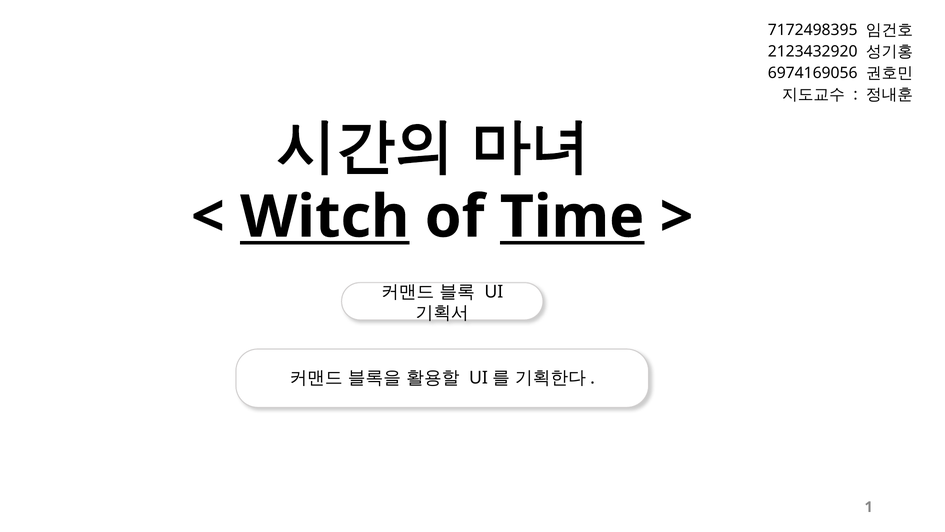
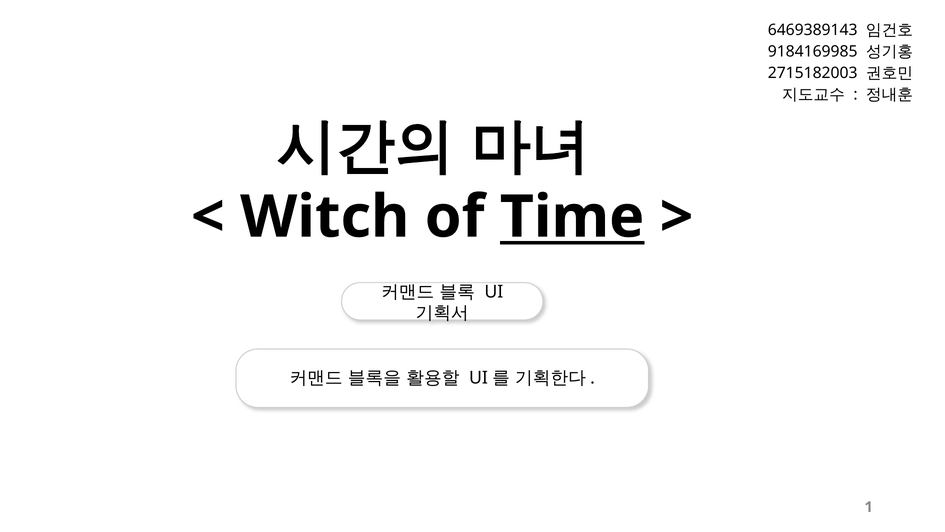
7172498395: 7172498395 -> 6469389143
2123432920: 2123432920 -> 9184169985
6974169056: 6974169056 -> 2715182003
Witch underline: present -> none
